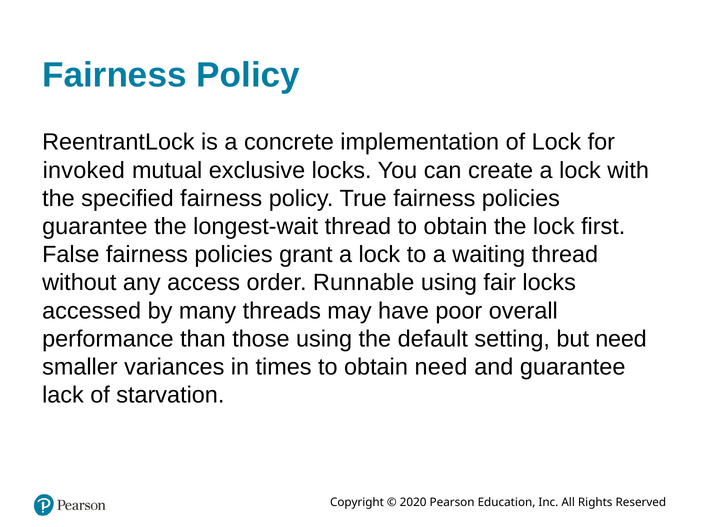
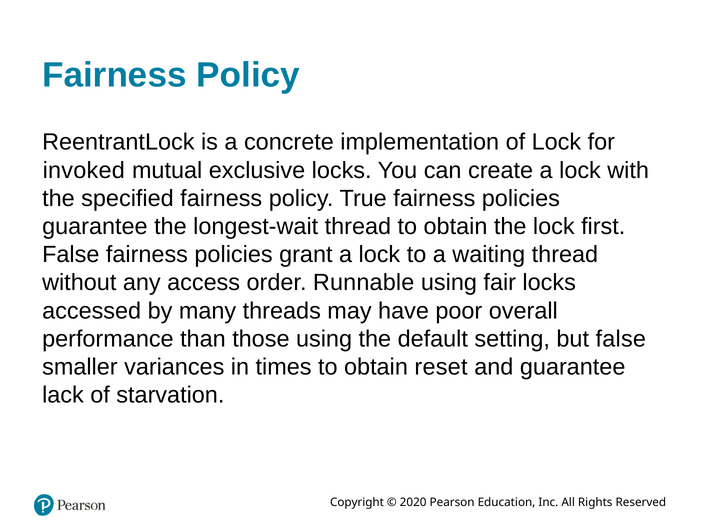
but need: need -> false
obtain need: need -> reset
